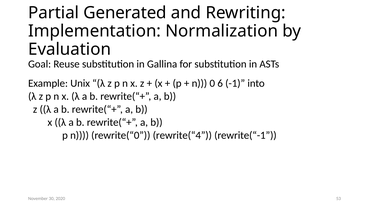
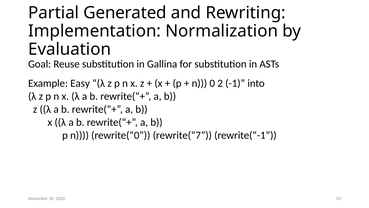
Unix: Unix -> Easy
6: 6 -> 2
rewrite(“4: rewrite(“4 -> rewrite(“7
